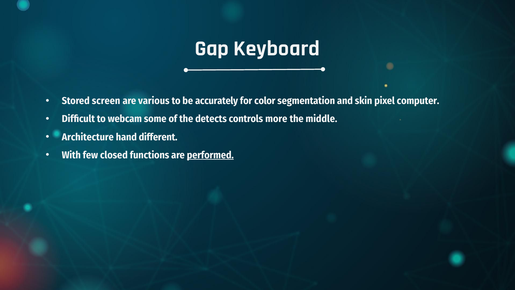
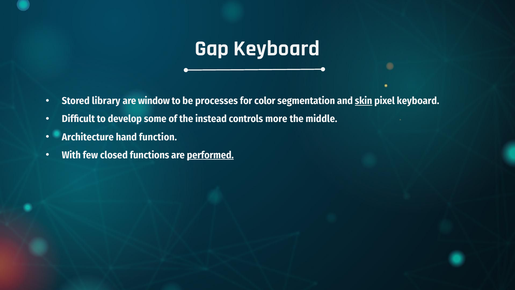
screen: screen -> library
various: various -> window
accurately: accurately -> processes
skin underline: none -> present
pixel computer: computer -> keyboard
webcam: webcam -> develop
detects: detects -> instead
different: different -> function
